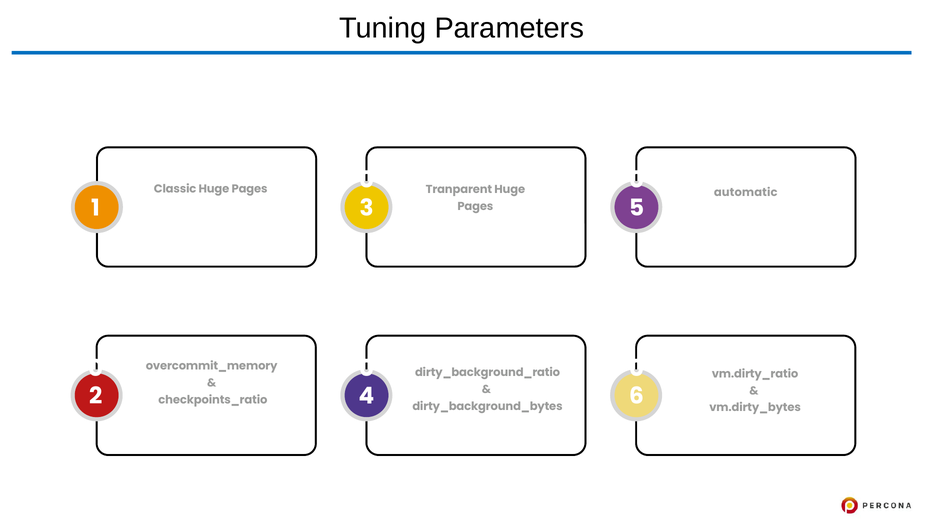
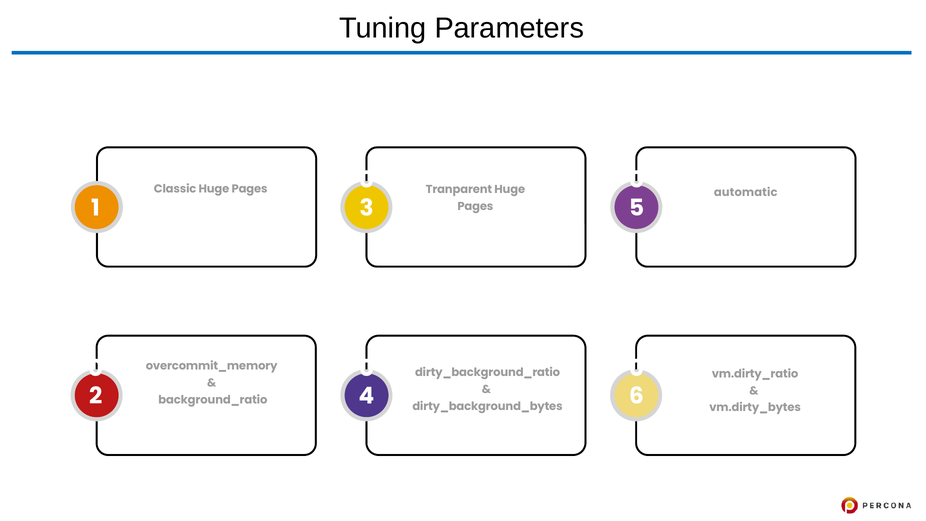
checkpoints_ratio: checkpoints_ratio -> background_ratio
